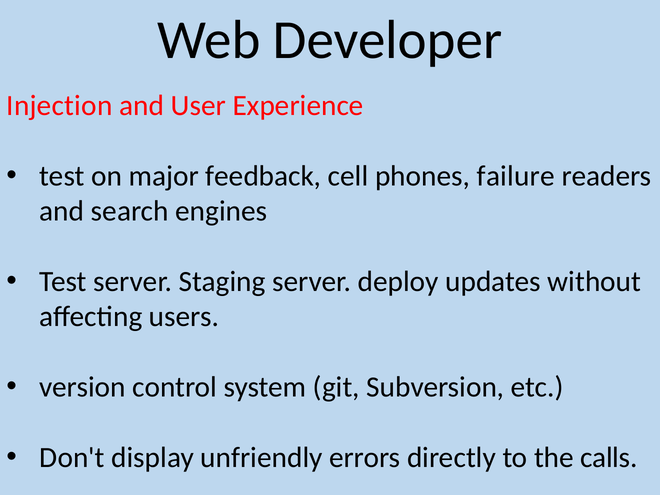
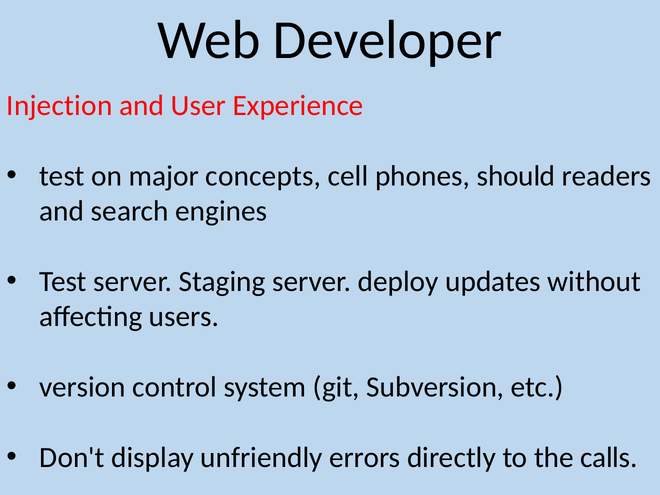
feedback: feedback -> concepts
failure: failure -> should
